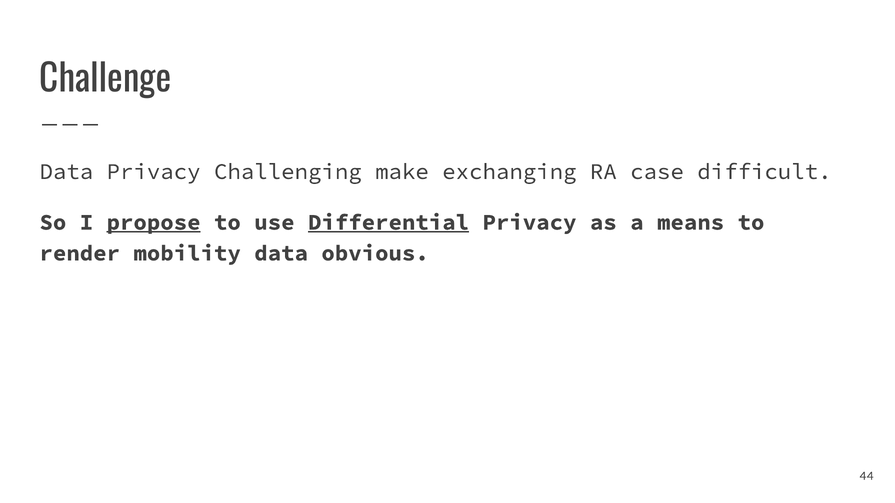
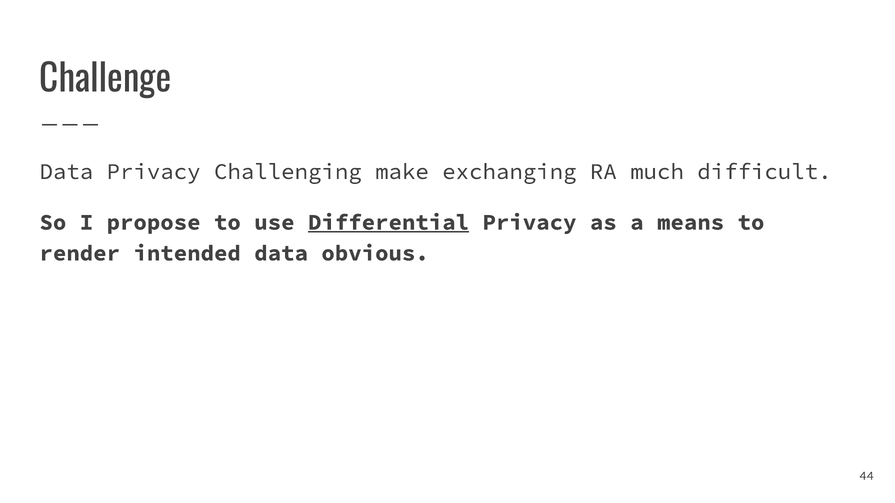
case: case -> much
propose underline: present -> none
mobility: mobility -> intended
